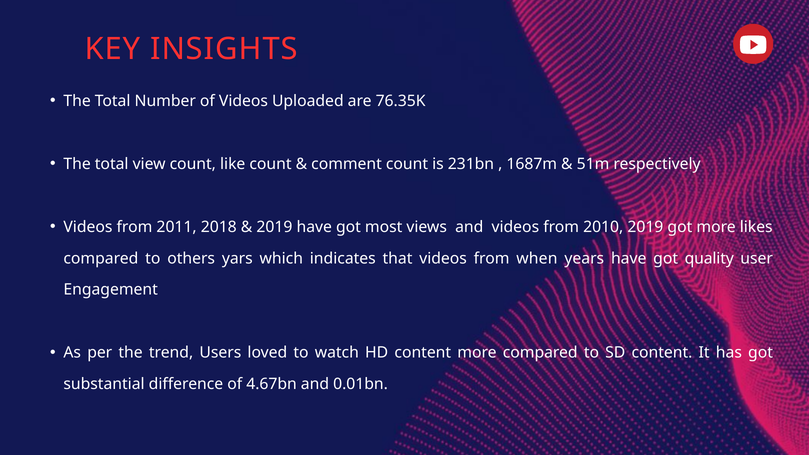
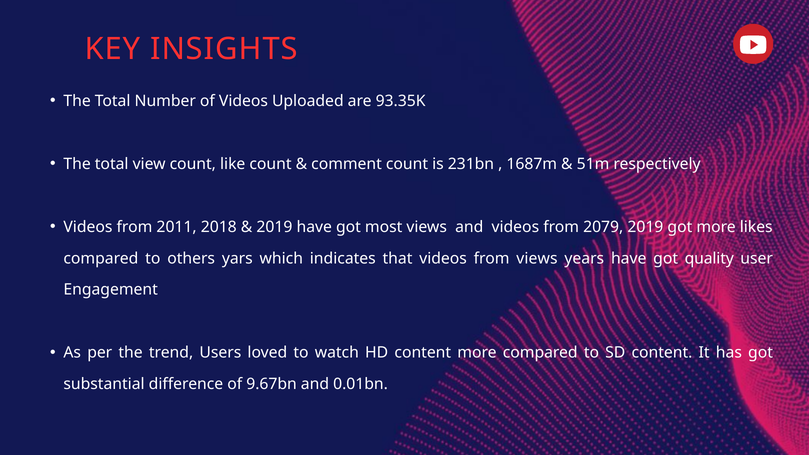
76.35K: 76.35K -> 93.35K
2010: 2010 -> 2079
from when: when -> views
4.67bn: 4.67bn -> 9.67bn
